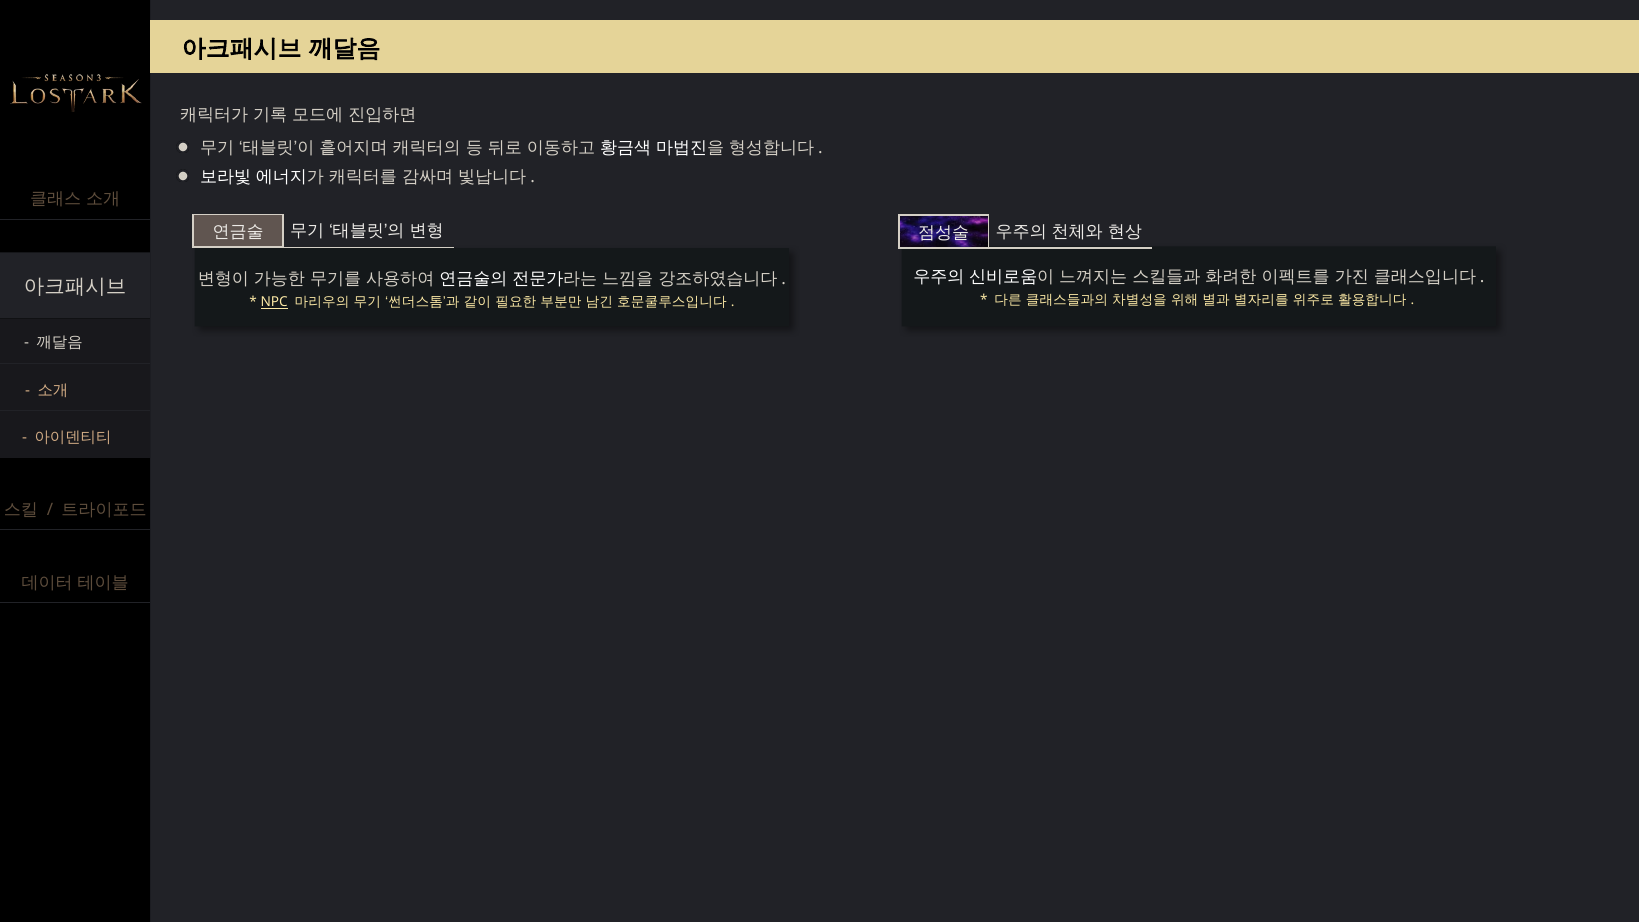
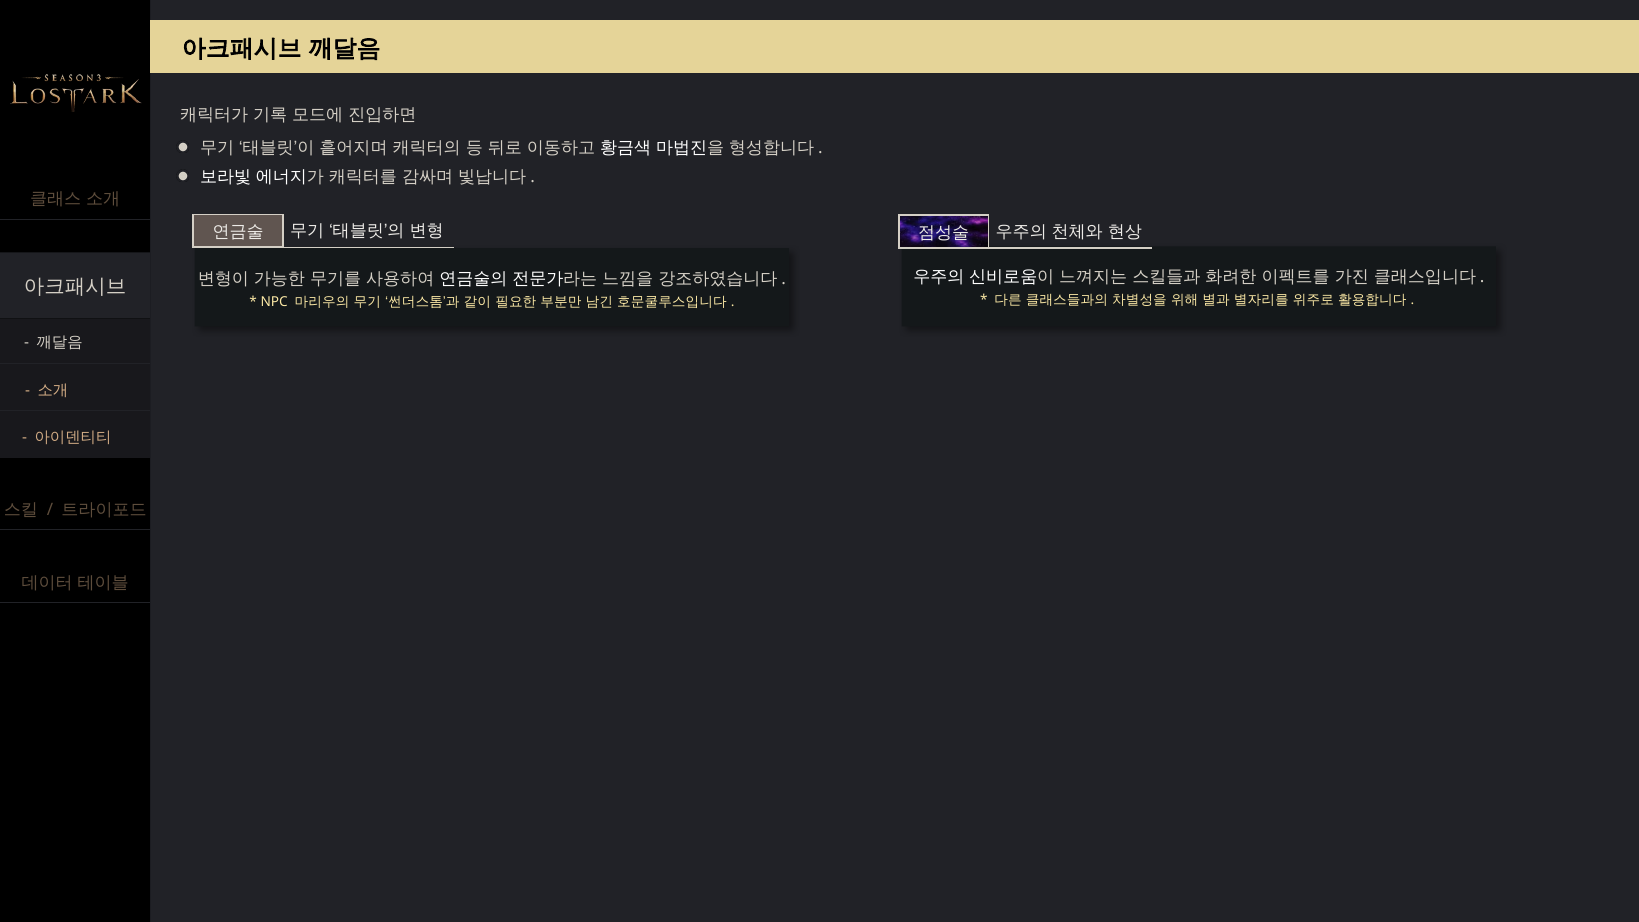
NPC underline: present -> none
